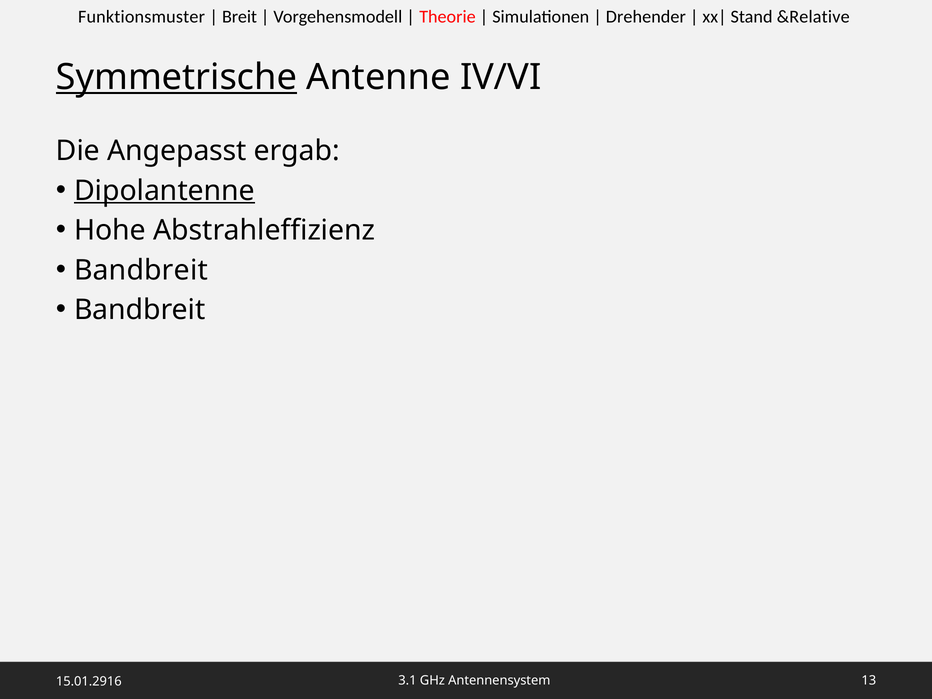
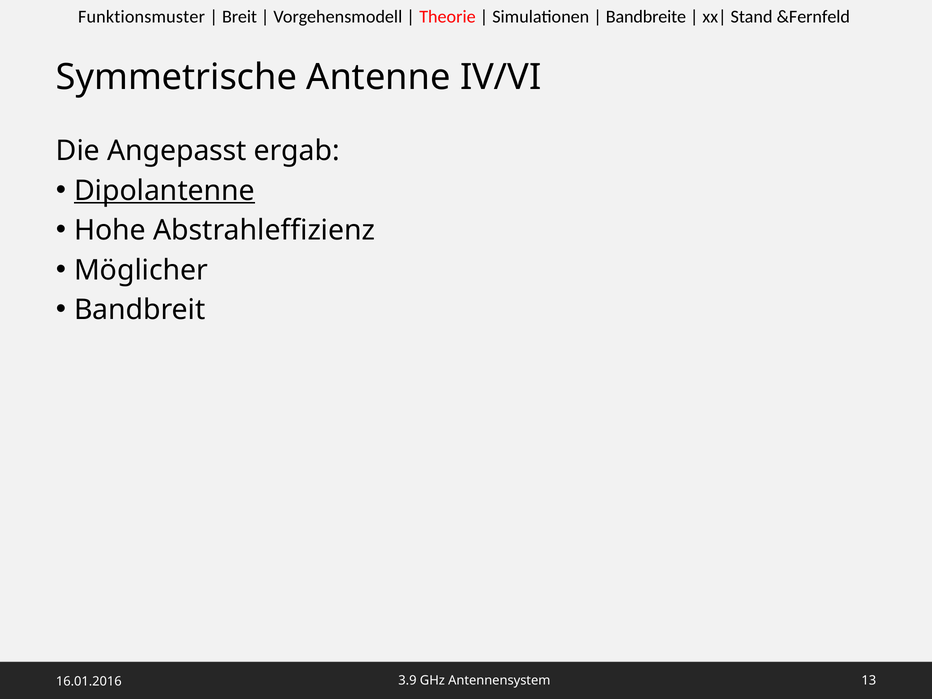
Drehender: Drehender -> Bandbreite
&Relative: &Relative -> &Fernfeld
Symmetrische underline: present -> none
Bandbreit at (141, 270): Bandbreit -> Möglicher
3.1: 3.1 -> 3.9
15.01.2916: 15.01.2916 -> 16.01.2016
